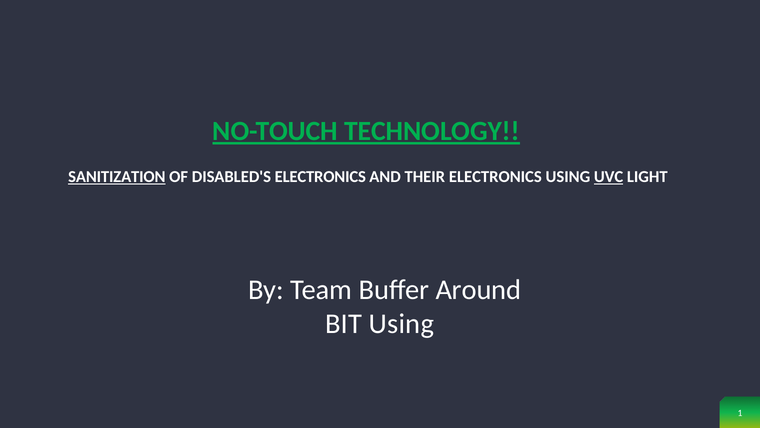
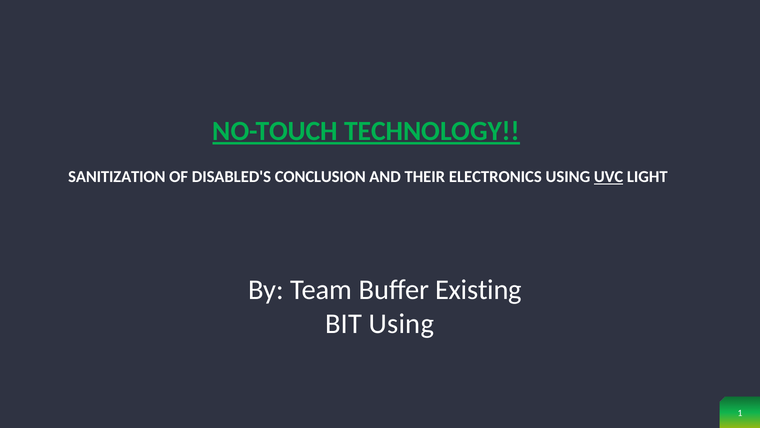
SANITIZATION underline: present -> none
DISABLED'S ELECTRONICS: ELECTRONICS -> CONCLUSION
Around: Around -> Existing
